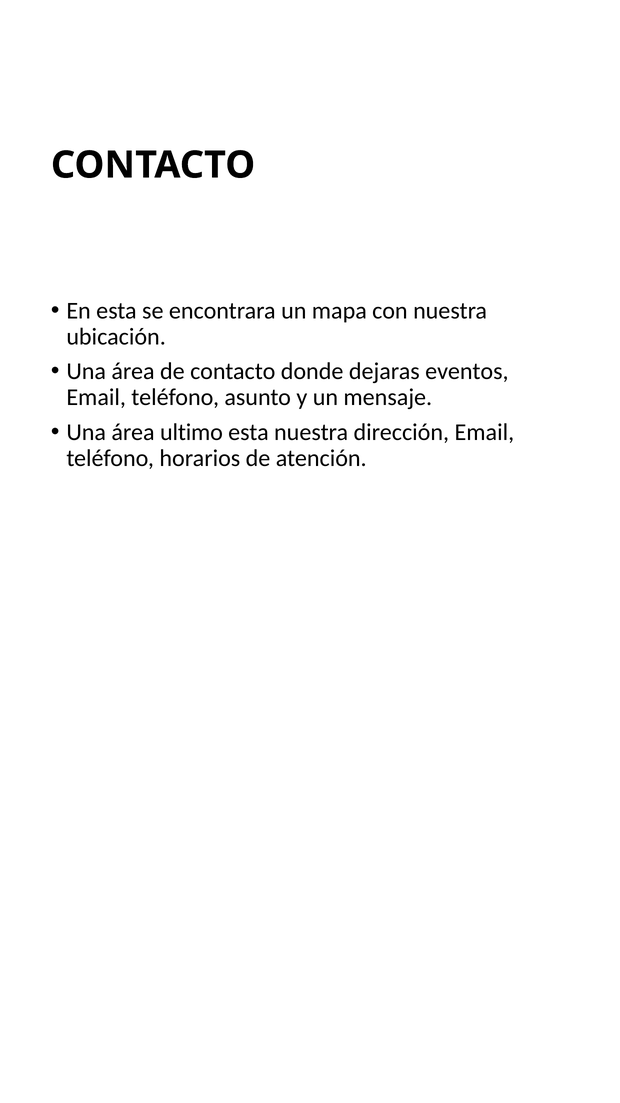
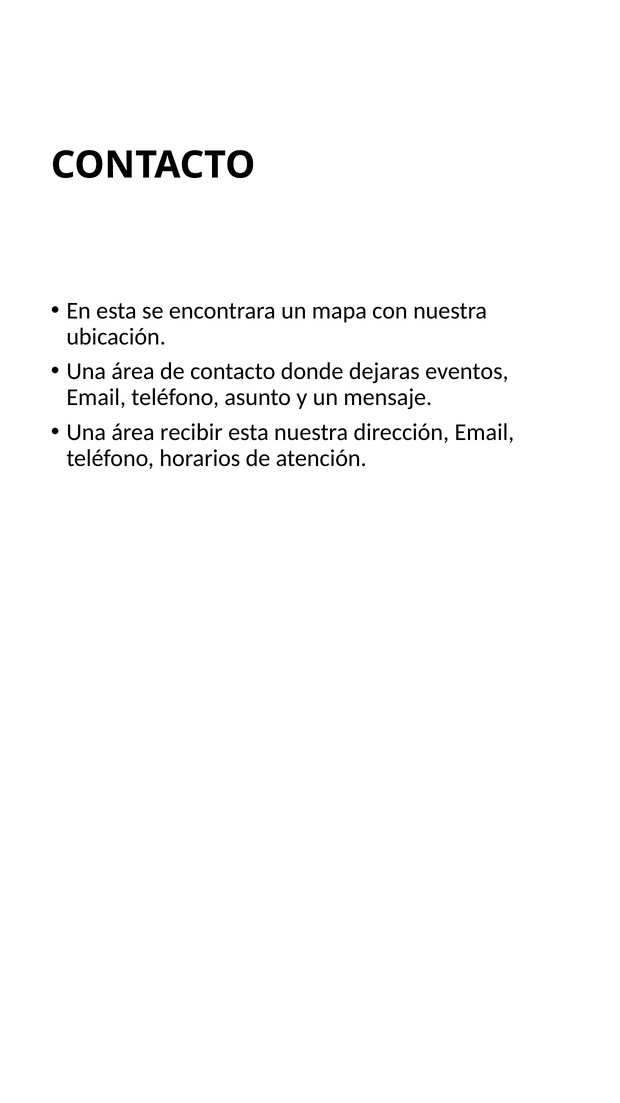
ultimo: ultimo -> recibir
